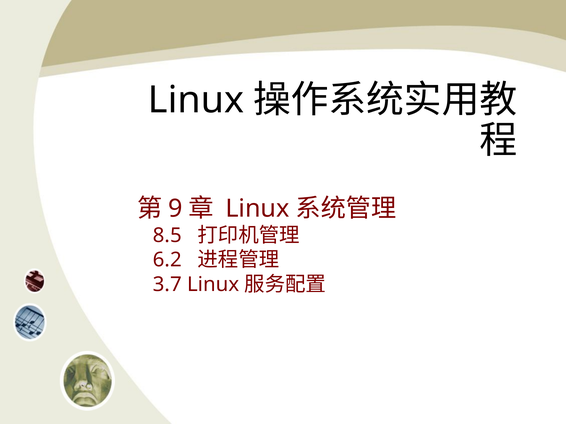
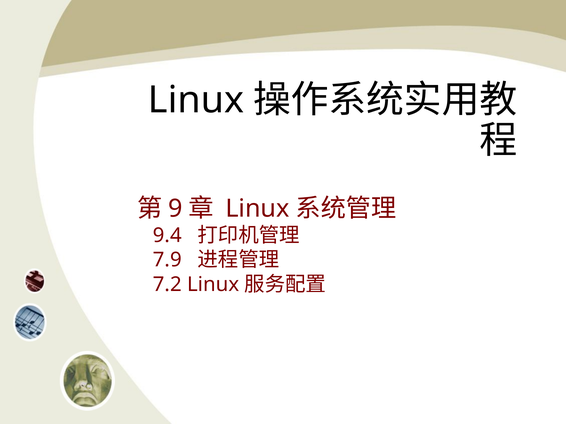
8.5: 8.5 -> 9.4
6.2: 6.2 -> 7.9
3.7: 3.7 -> 7.2
